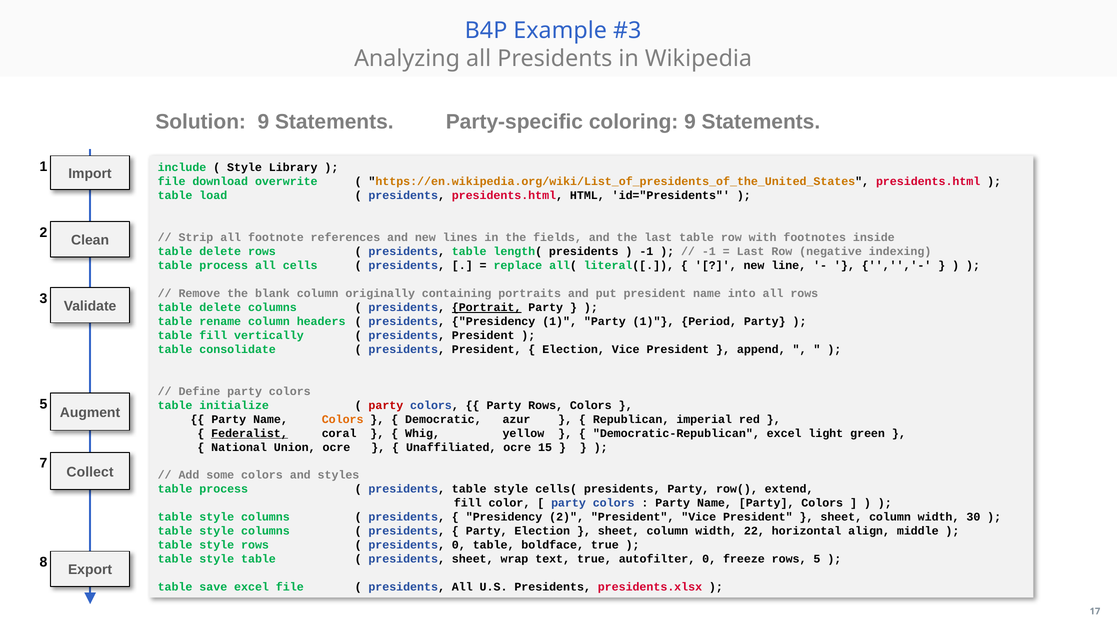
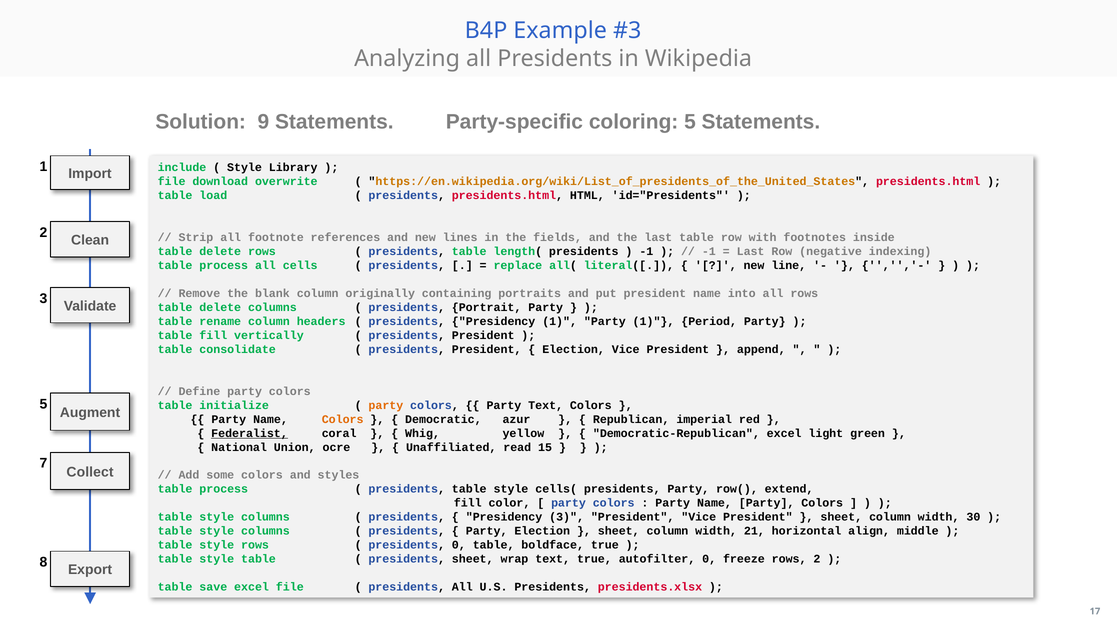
coloring 9: 9 -> 5
Portrait underline: present -> none
party at (386, 405) colour: red -> orange
Party Rows: Rows -> Text
Unaffiliated ocre: ocre -> read
Presidency 2: 2 -> 3
22: 22 -> 21
rows 5: 5 -> 2
